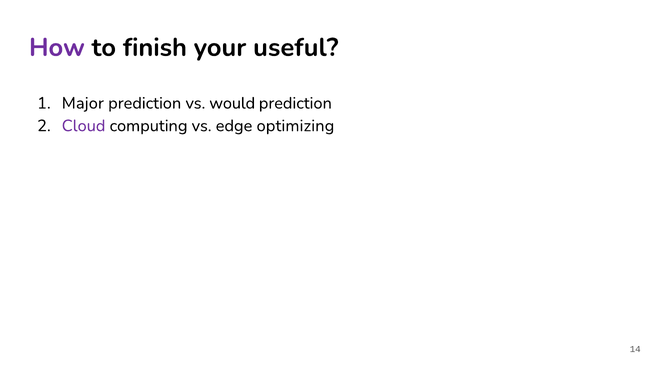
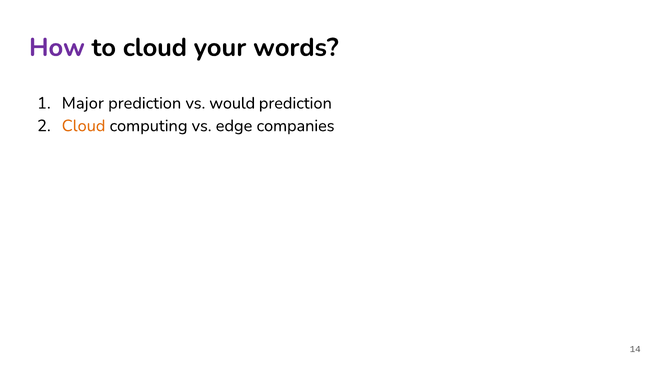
to finish: finish -> cloud
useful: useful -> words
Cloud at (84, 126) colour: purple -> orange
optimizing: optimizing -> companies
